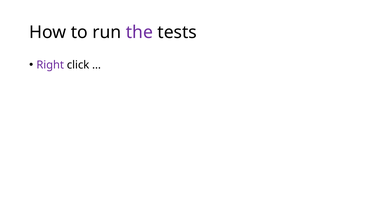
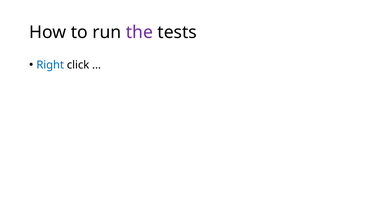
Right colour: purple -> blue
